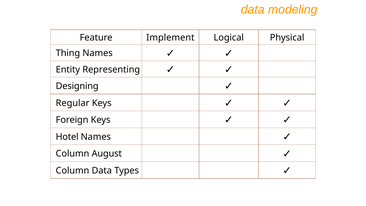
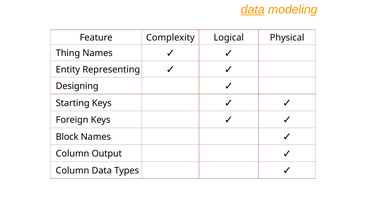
data at (253, 10) underline: none -> present
Implement: Implement -> Complexity
Regular: Regular -> Starting
Hotel: Hotel -> Block
August: August -> Output
